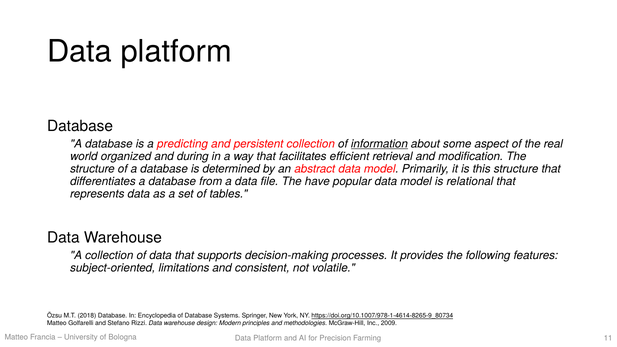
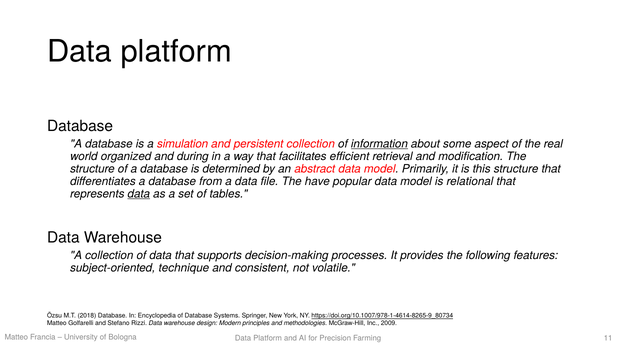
predicting: predicting -> simulation
data at (139, 194) underline: none -> present
limitations: limitations -> technique
